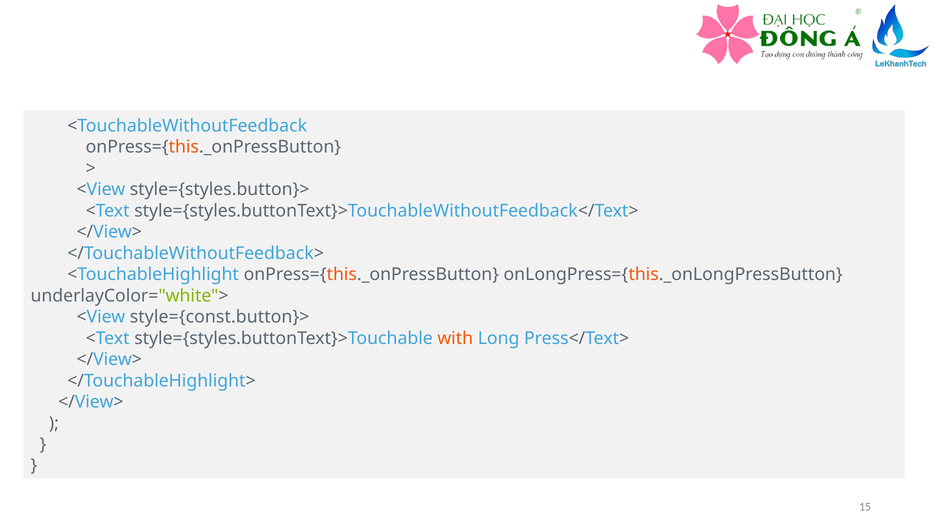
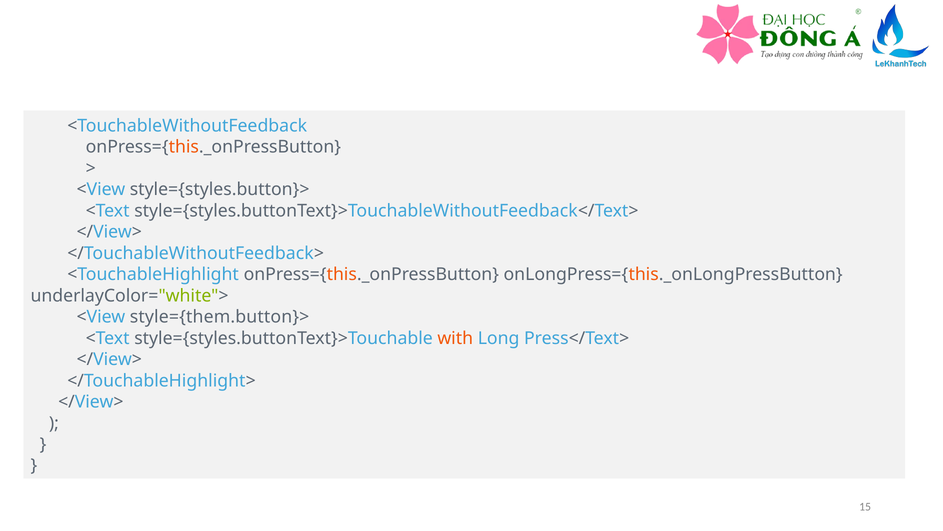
style={const.button}>: style={const.button}> -> style={them.button}>
